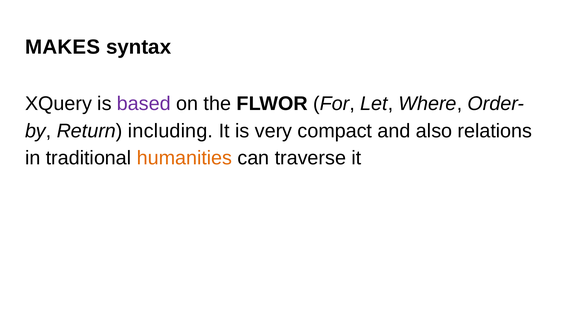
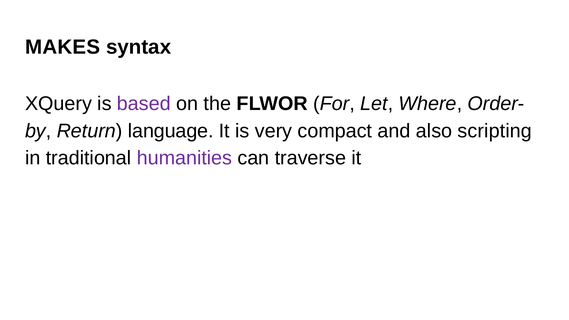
including: including -> language
relations: relations -> scripting
humanities colour: orange -> purple
